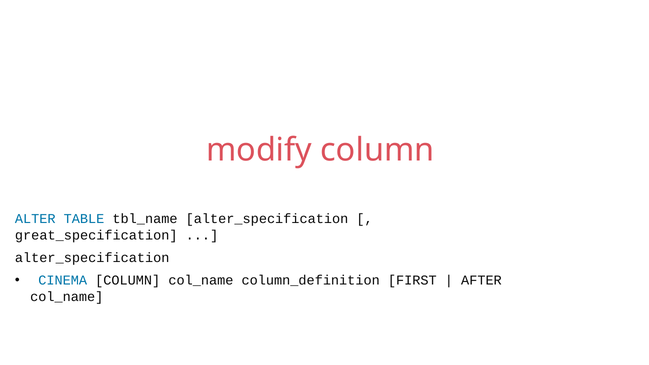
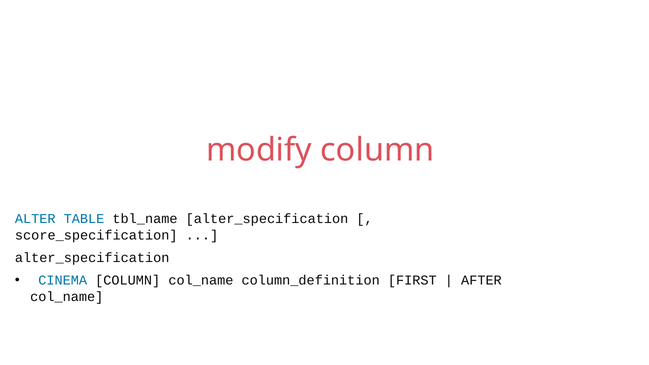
great_specification: great_specification -> score_specification
